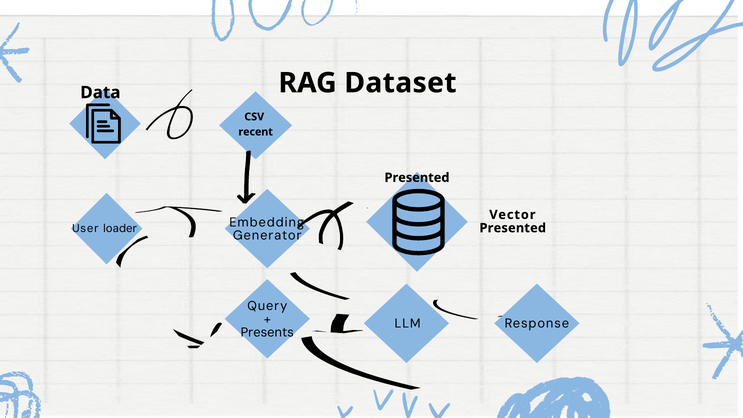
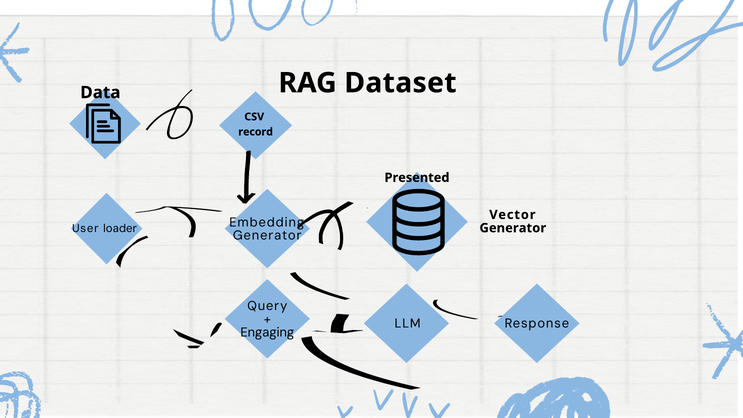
recent: recent -> record
Presented at (513, 228): Presented -> Generator
Presents: Presents -> Engaging
